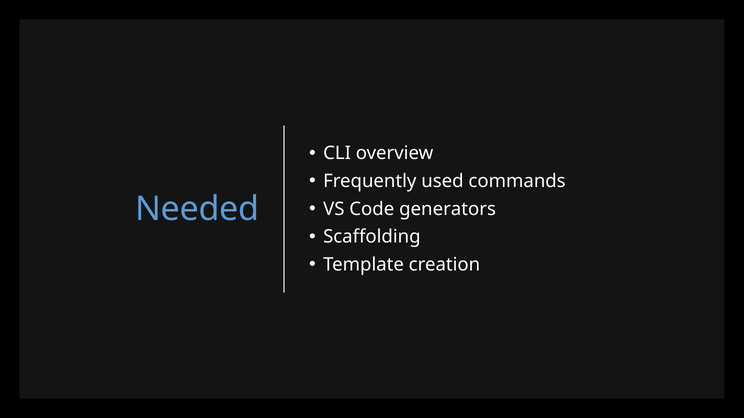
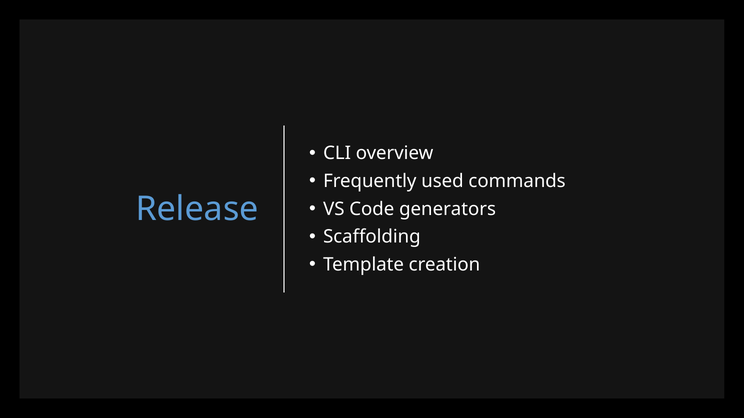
Needed: Needed -> Release
